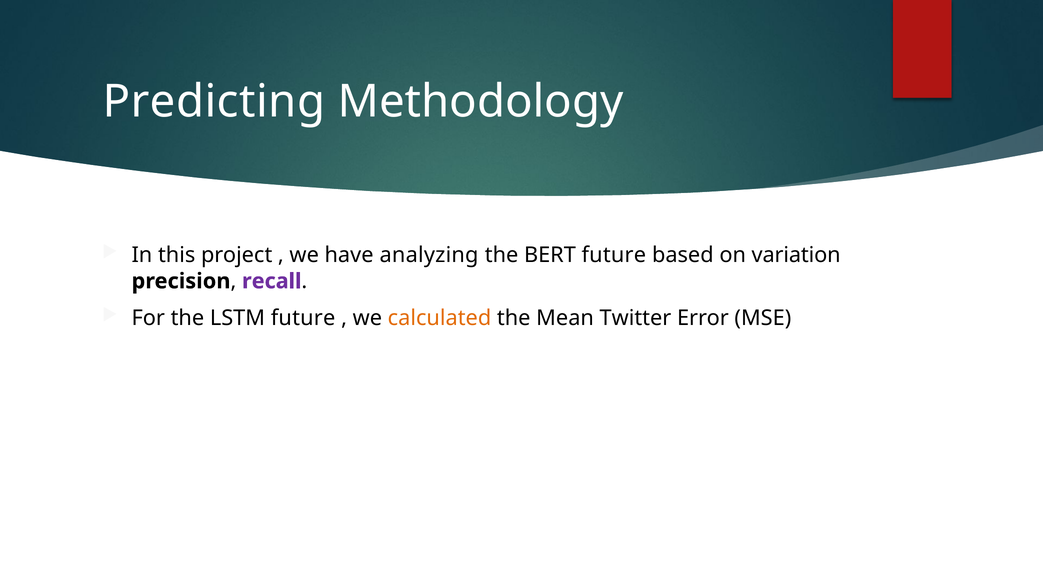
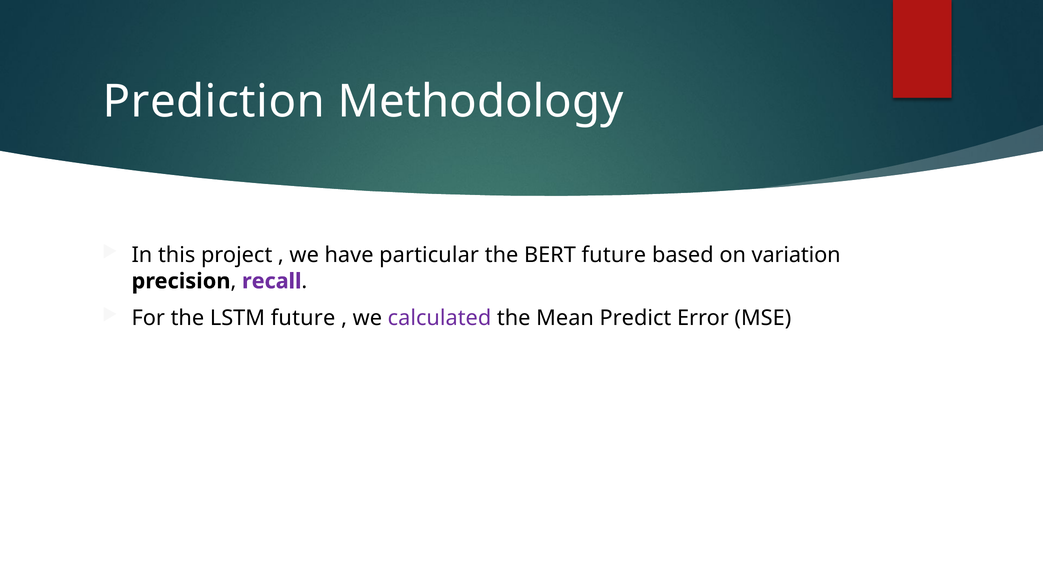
Predicting: Predicting -> Prediction
analyzing: analyzing -> particular
calculated colour: orange -> purple
Twitter: Twitter -> Predict
